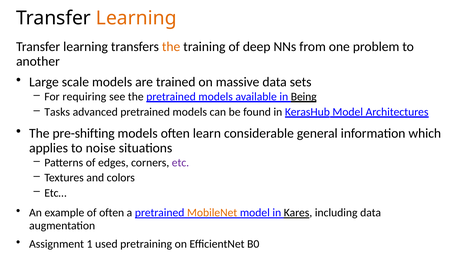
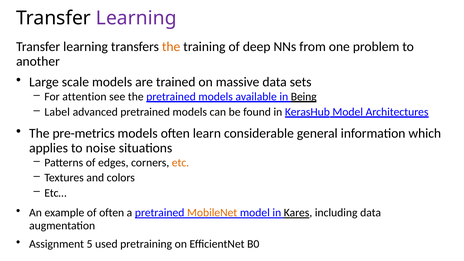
Learning at (136, 18) colour: orange -> purple
requiring: requiring -> attention
Tasks: Tasks -> Label
pre-shifting: pre-shifting -> pre-metrics
etc colour: purple -> orange
1: 1 -> 5
